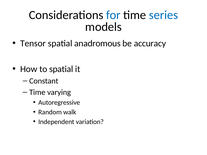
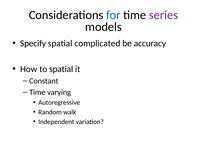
series colour: blue -> purple
Tensor: Tensor -> Specify
anadromous: anadromous -> complicated
